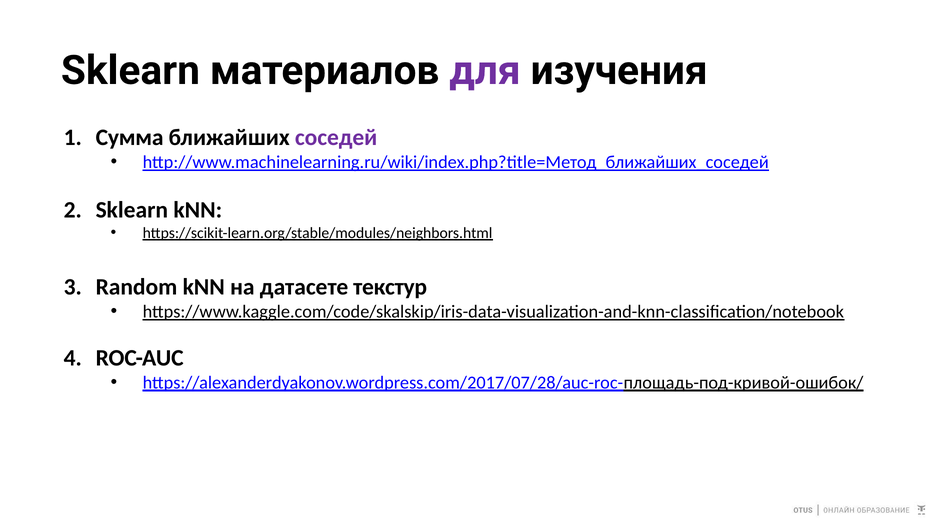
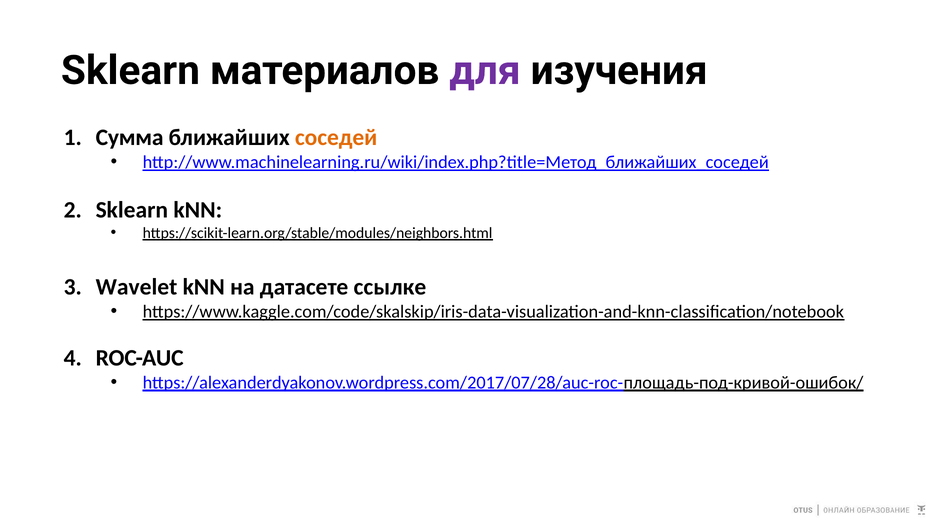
соседей colour: purple -> orange
Random: Random -> Wavelet
текстур: текстур -> ссылке
